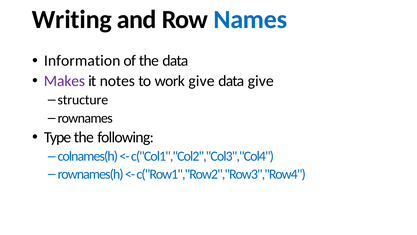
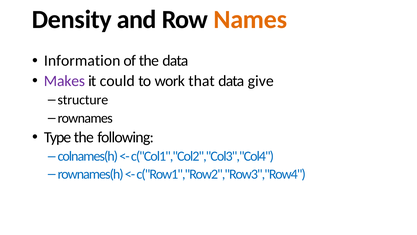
Writing: Writing -> Density
Names colour: blue -> orange
notes: notes -> could
work give: give -> that
